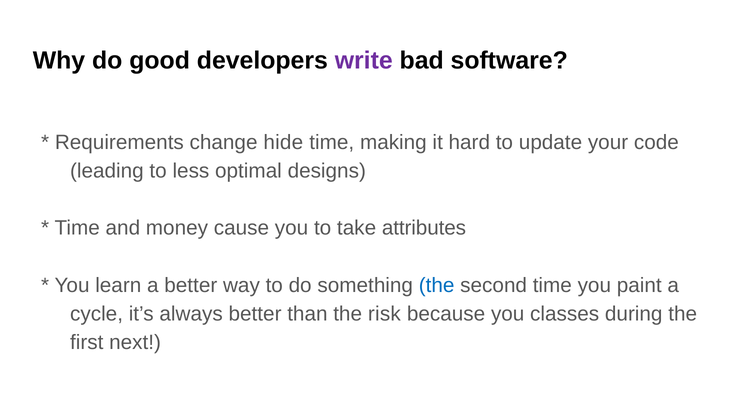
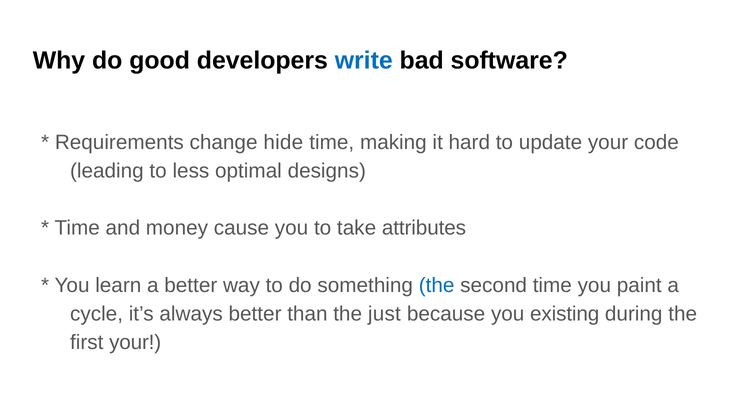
write colour: purple -> blue
risk: risk -> just
classes: classes -> existing
first next: next -> your
